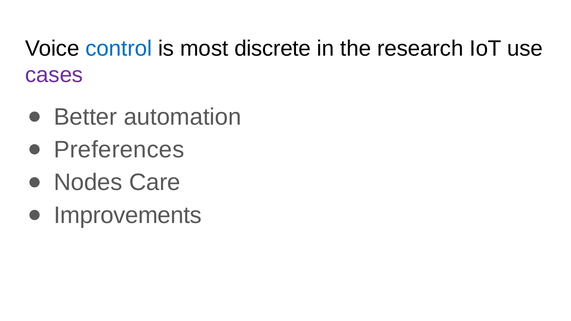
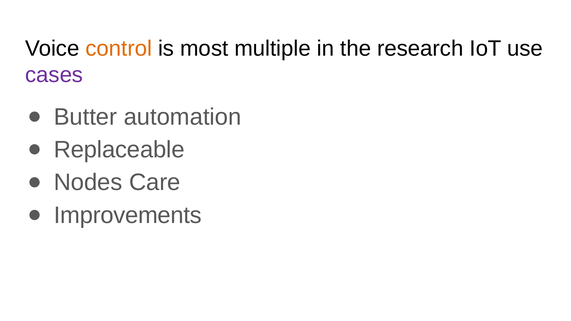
control colour: blue -> orange
discrete: discrete -> multiple
Better: Better -> Butter
Preferences: Preferences -> Replaceable
